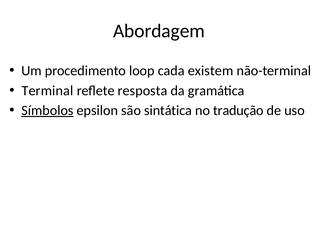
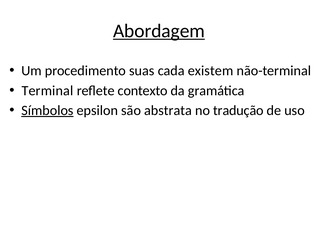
Abordagem underline: none -> present
loop: loop -> suas
resposta: resposta -> contexto
sintática: sintática -> abstrata
